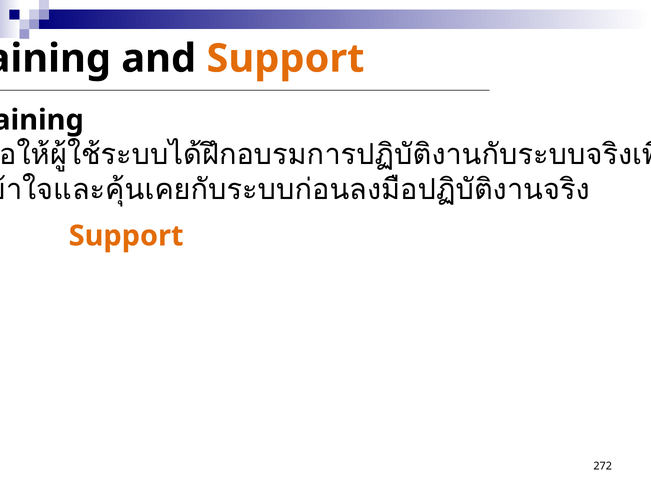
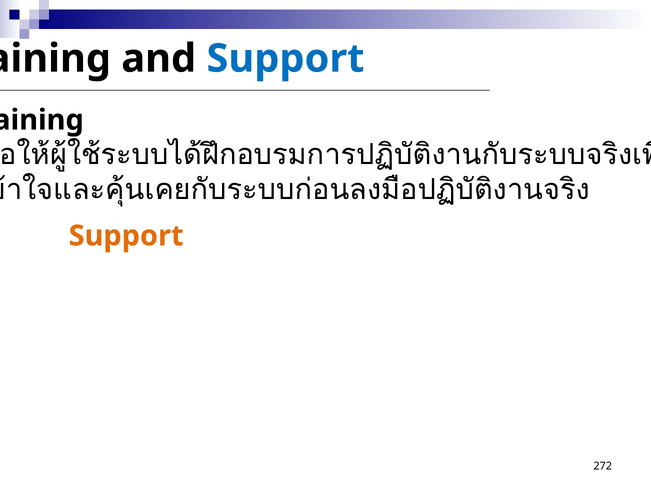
Support at (285, 59) colour: orange -> blue
